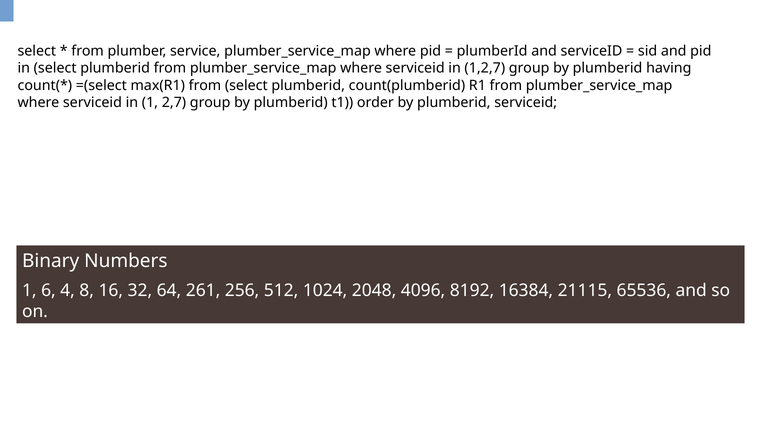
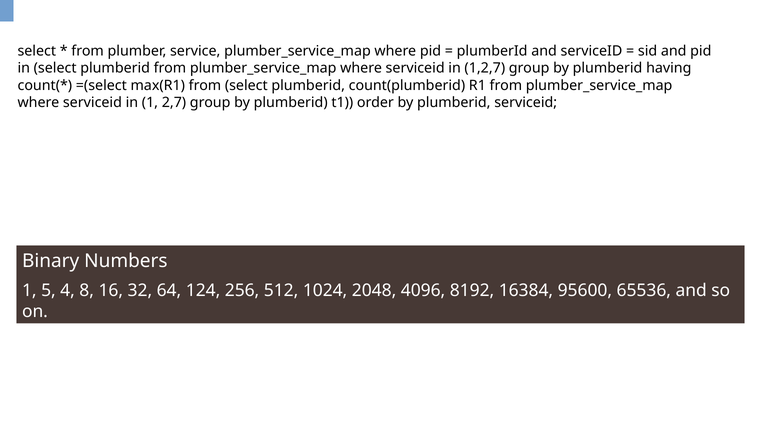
6: 6 -> 5
261: 261 -> 124
21115: 21115 -> 95600
